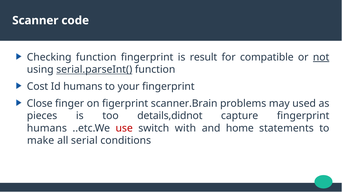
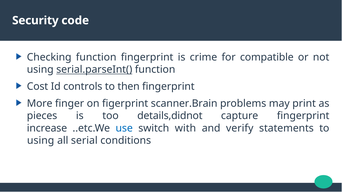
Scanner: Scanner -> Security
result: result -> crime
not underline: present -> none
Id humans: humans -> controls
your: your -> then
Close: Close -> More
used: used -> print
humans at (47, 128): humans -> increase
use colour: red -> blue
home: home -> verify
make at (41, 141): make -> using
